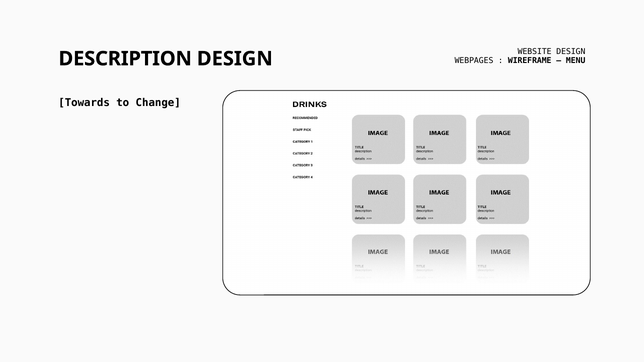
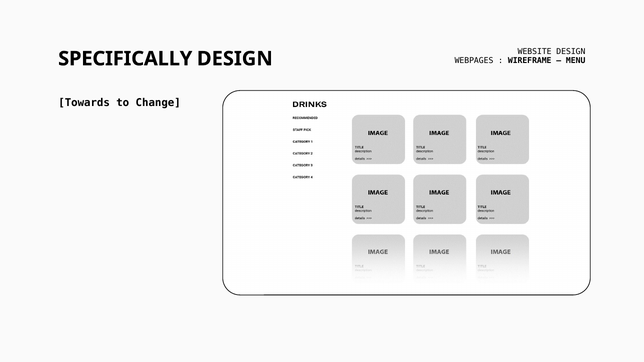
DESCRIPTION: DESCRIPTION -> SPECIFICALLY
